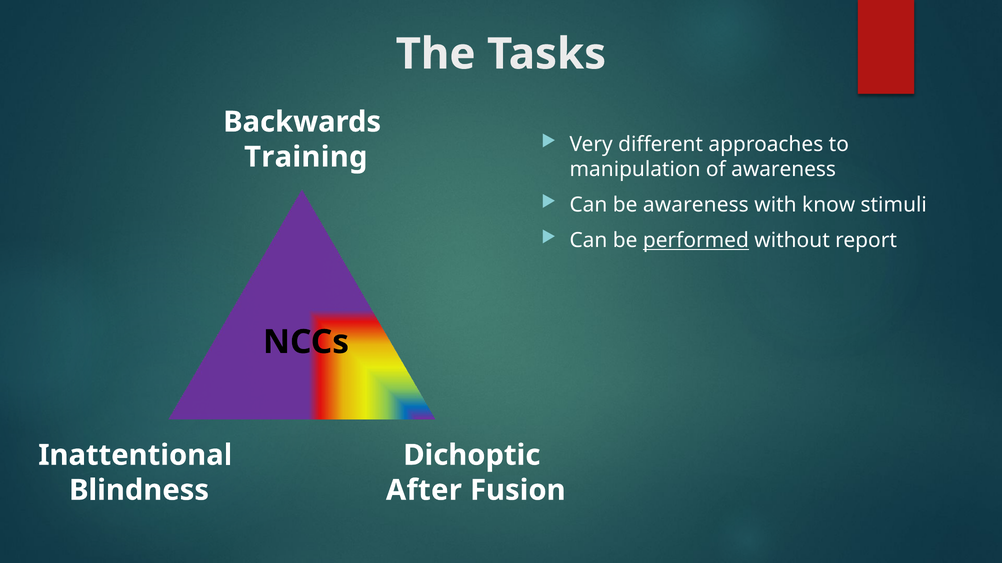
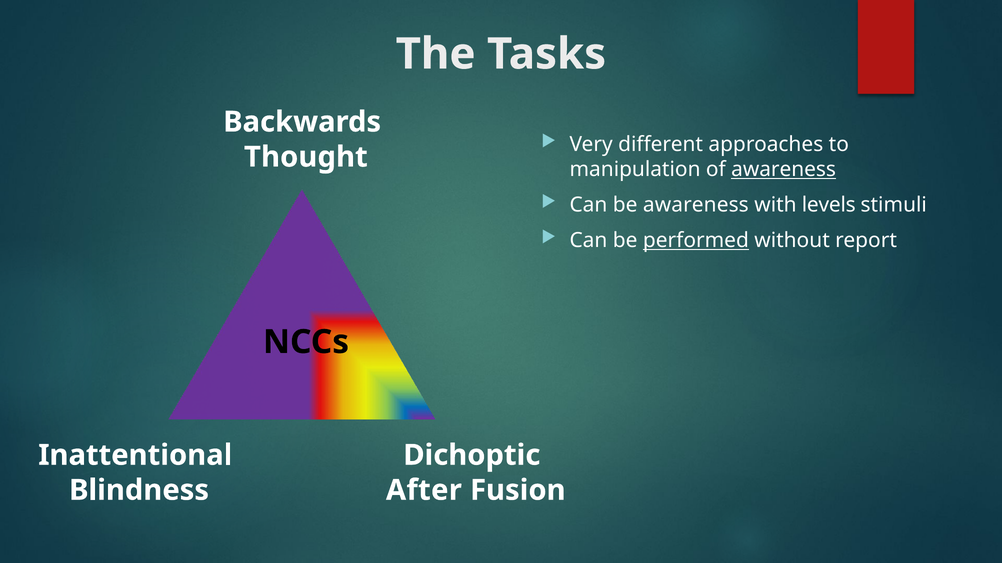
Training: Training -> Thought
awareness at (784, 170) underline: none -> present
know: know -> levels
